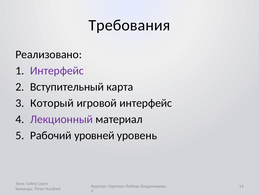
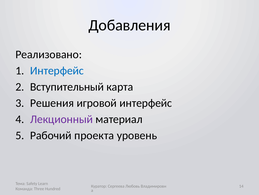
Требования: Требования -> Добавления
Интерфейс at (57, 70) colour: purple -> blue
Который: Который -> Решения
уровней: уровней -> проекта
